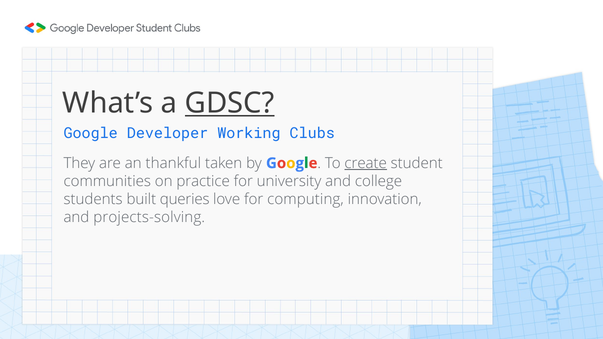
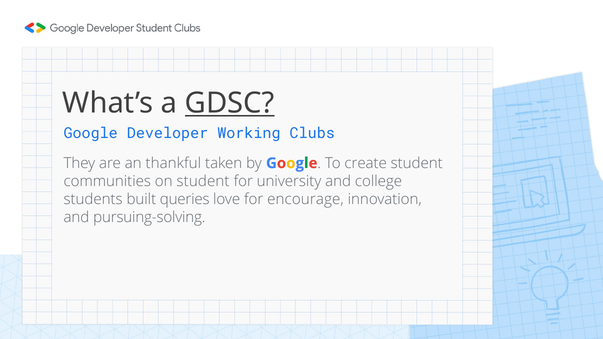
create underline: present -> none
on practice: practice -> student
computing: computing -> encourage
projects-solving: projects-solving -> pursuing-solving
